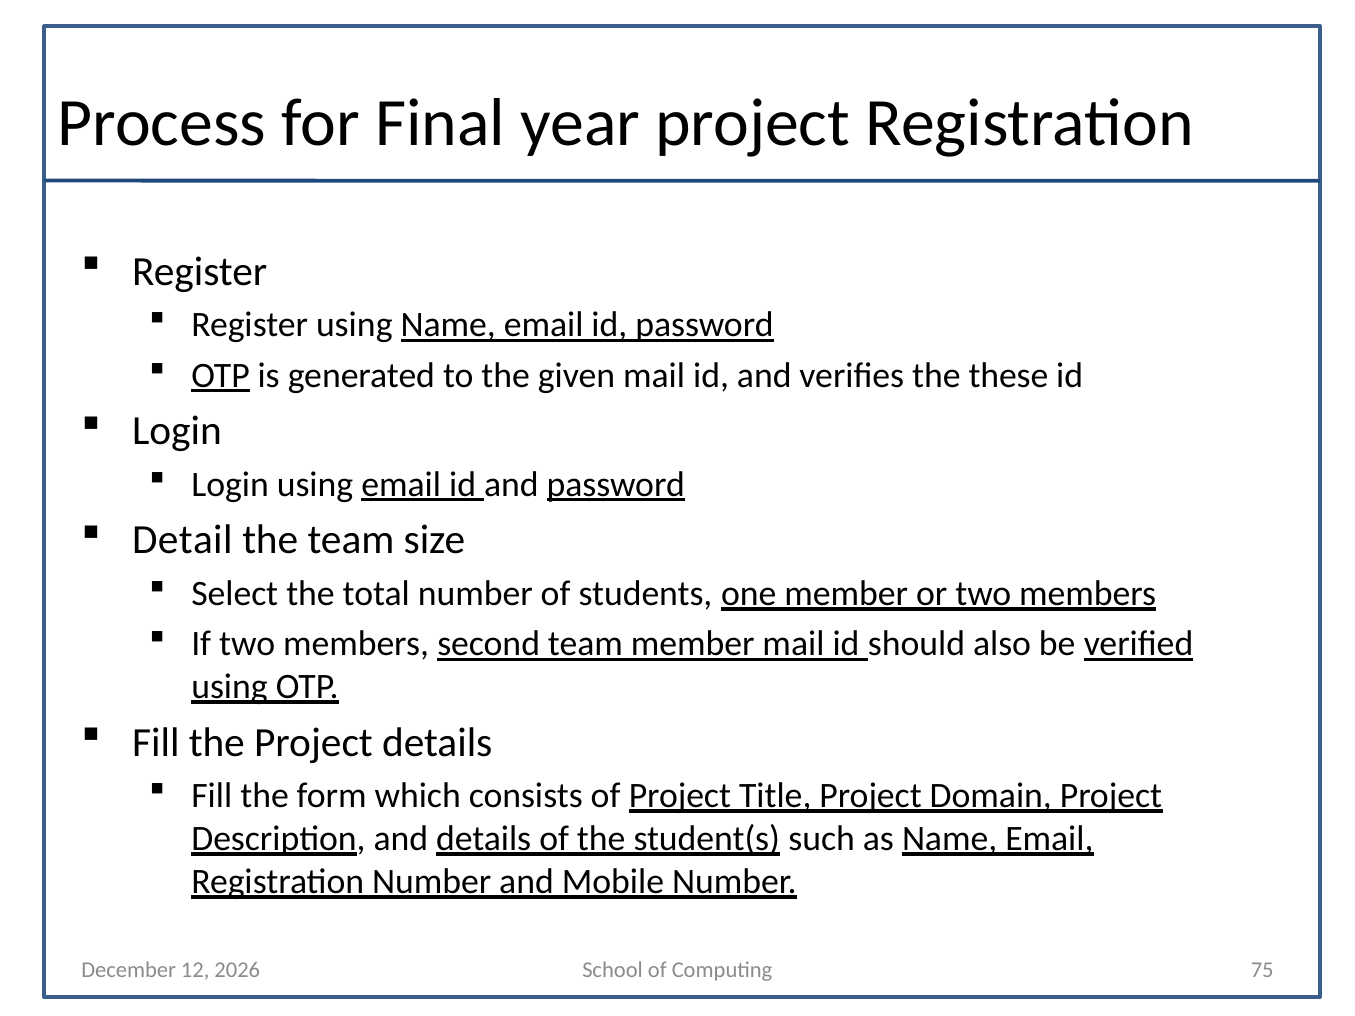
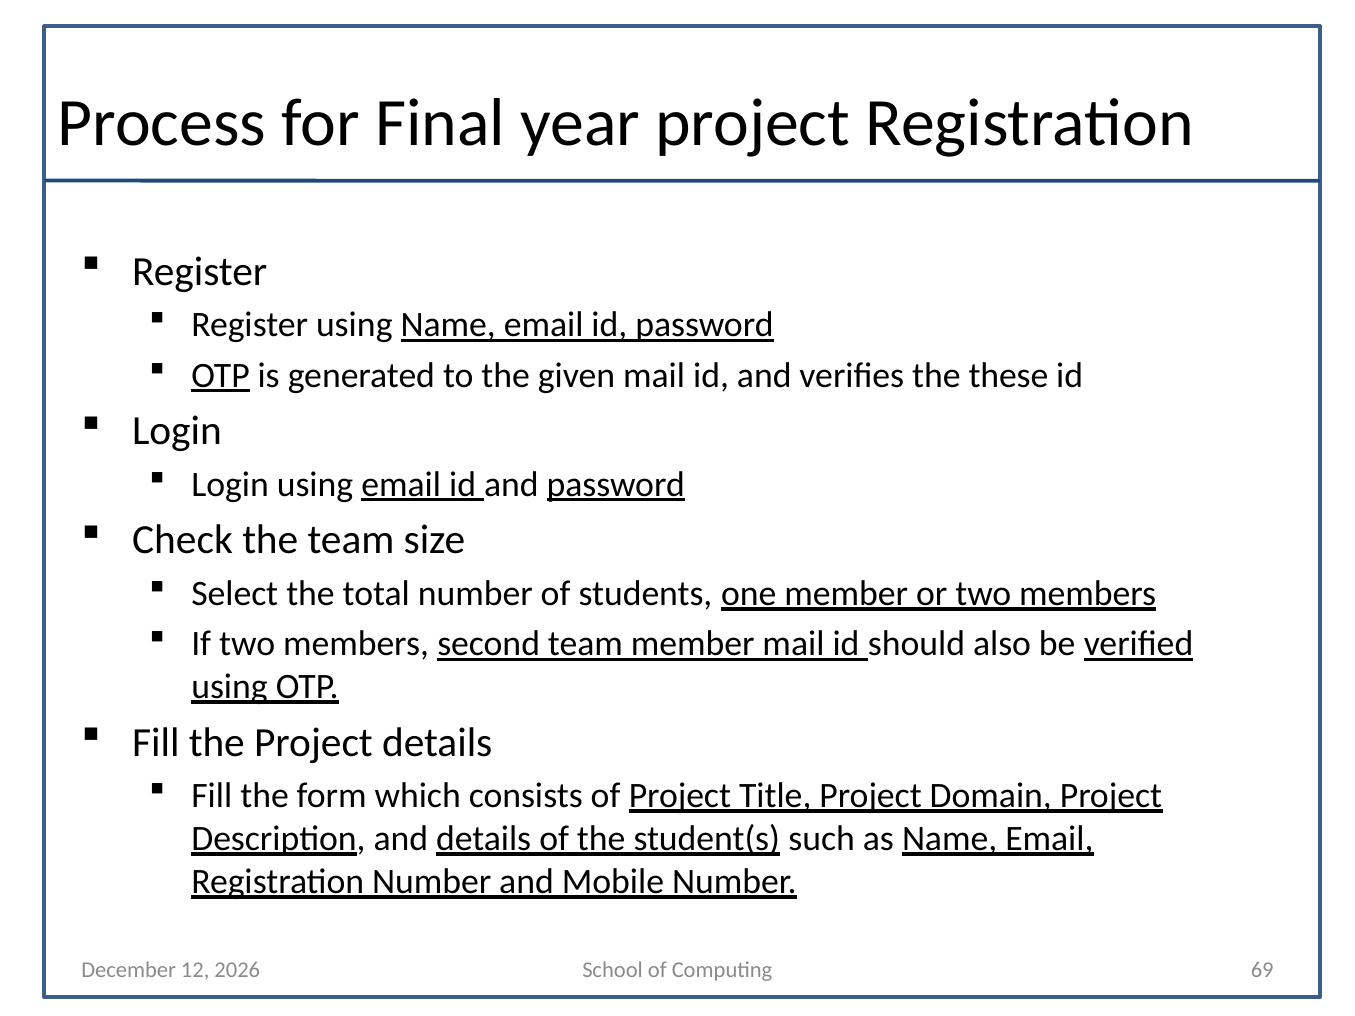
Detail: Detail -> Check
75: 75 -> 69
